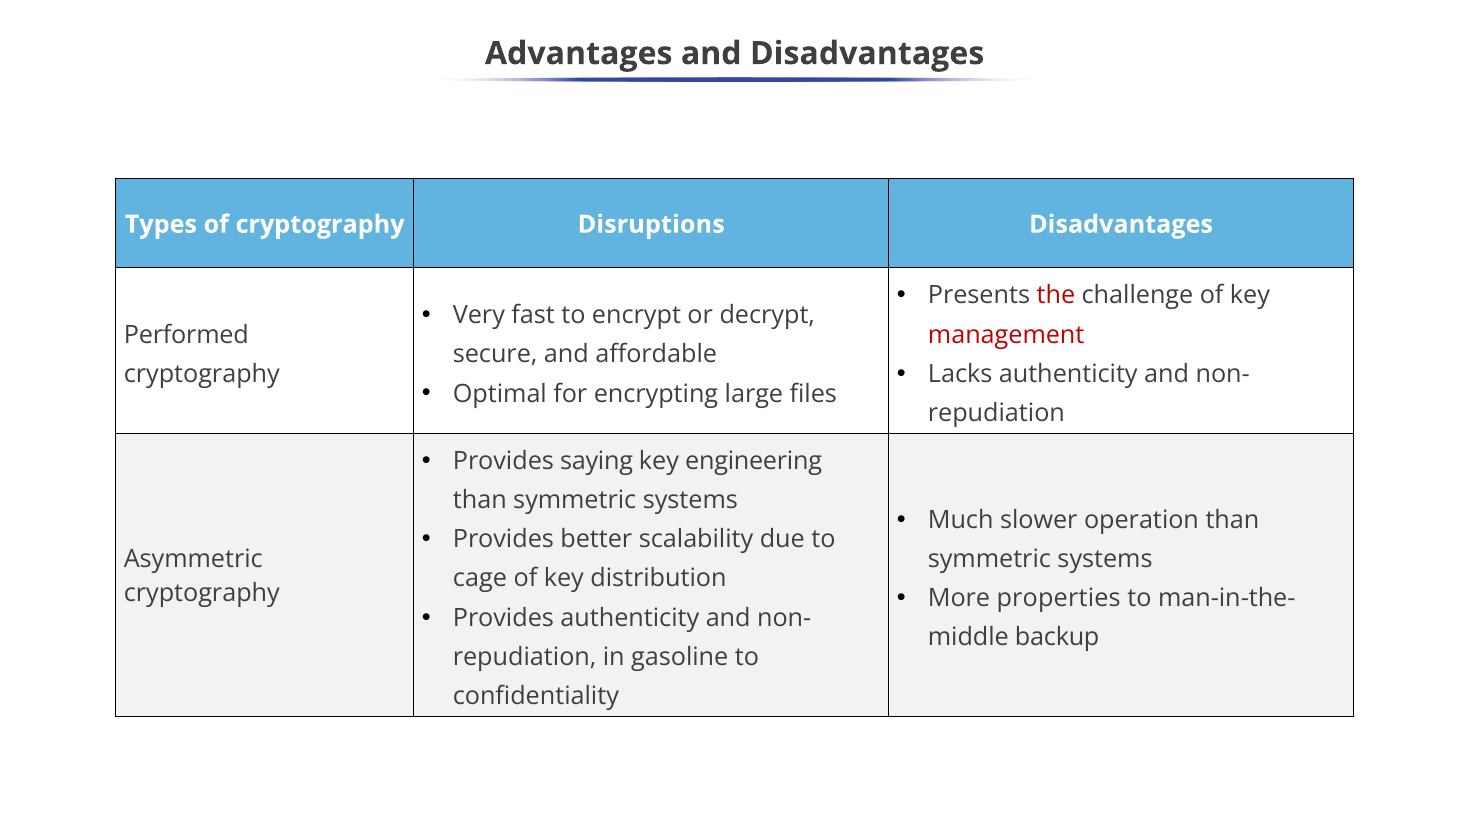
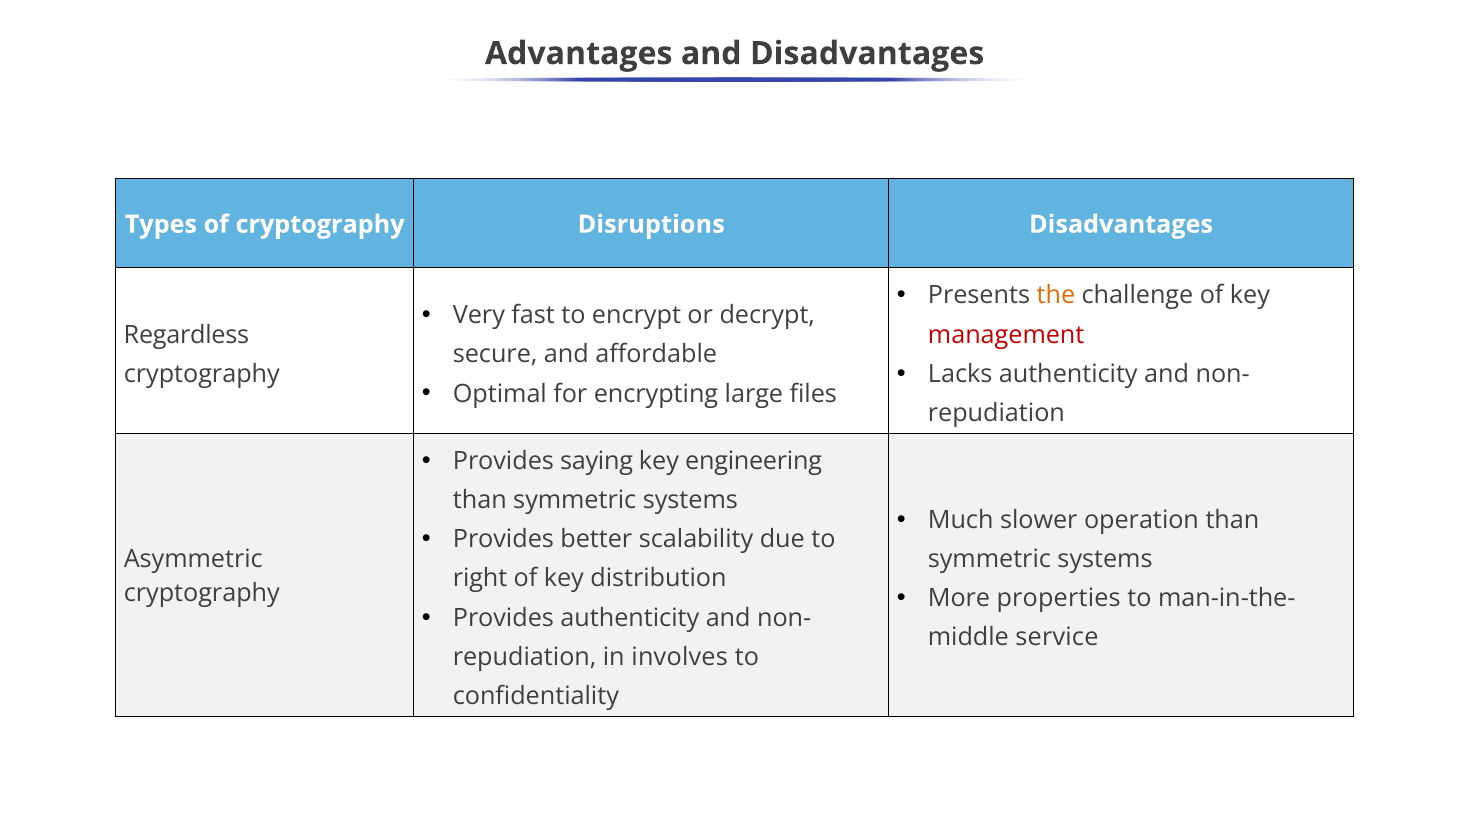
the colour: red -> orange
Performed: Performed -> Regardless
cage: cage -> right
backup: backup -> service
gasoline: gasoline -> involves
